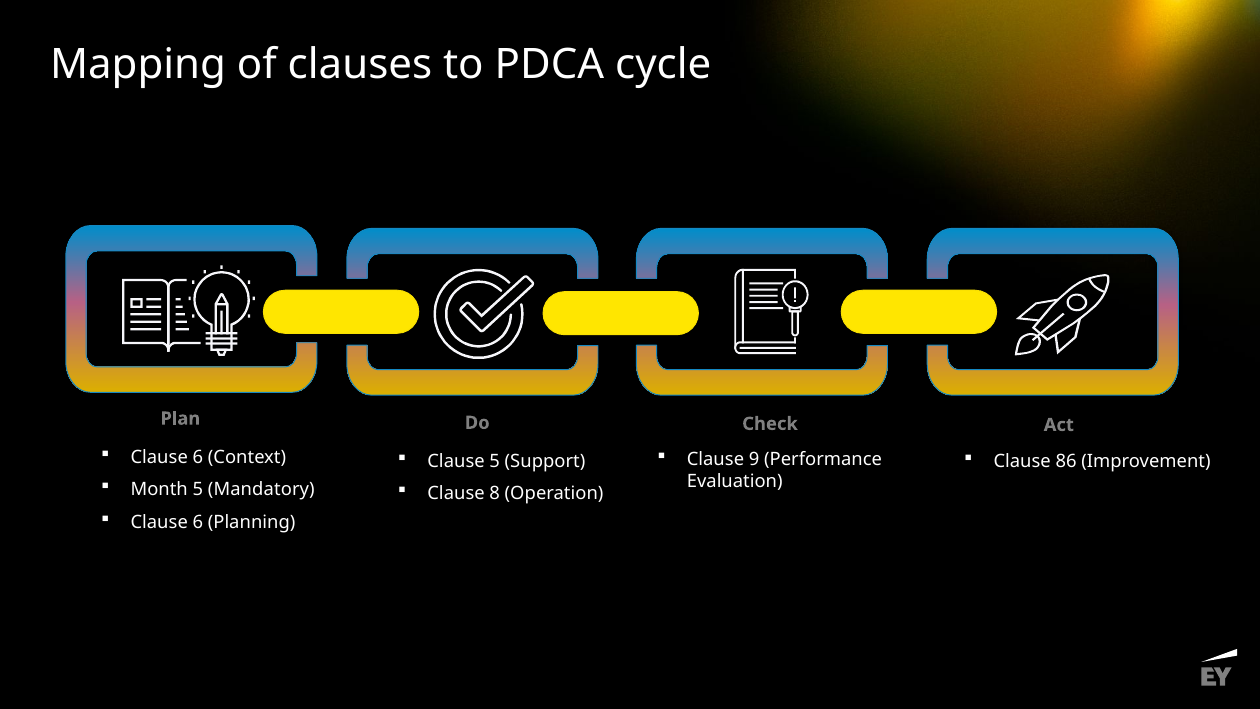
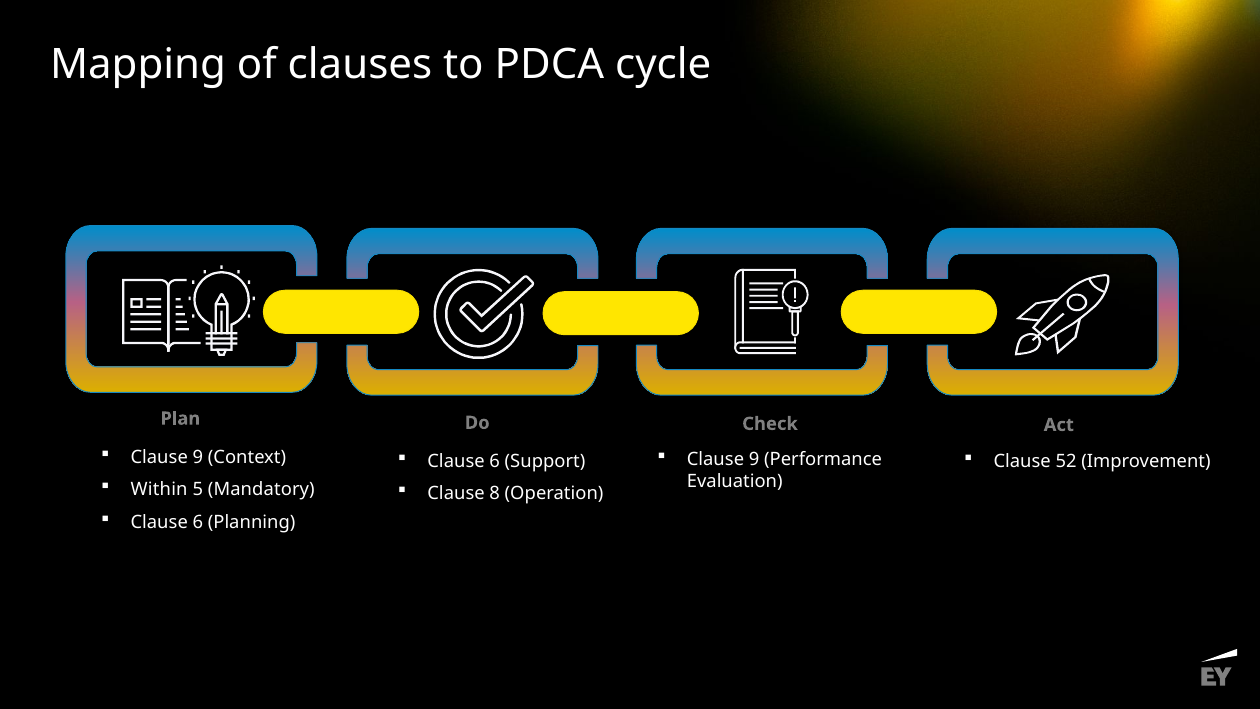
6 at (198, 457): 6 -> 9
5 at (495, 461): 5 -> 6
86: 86 -> 52
Month: Month -> Within
